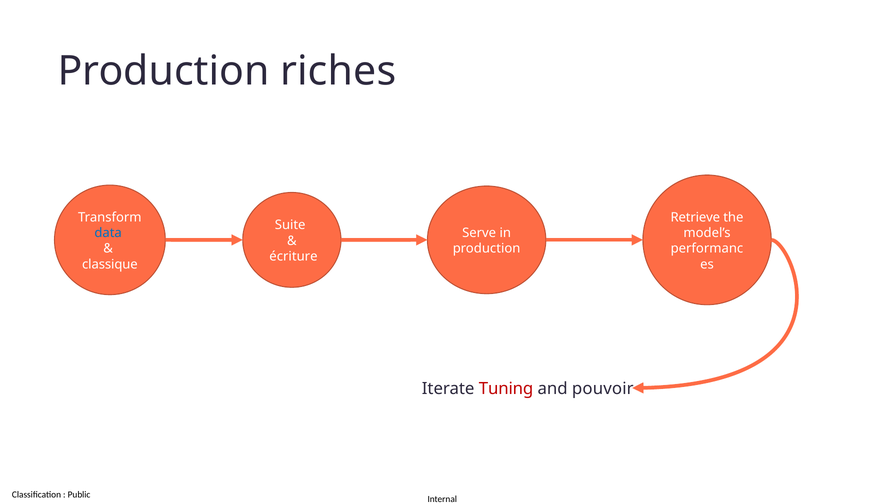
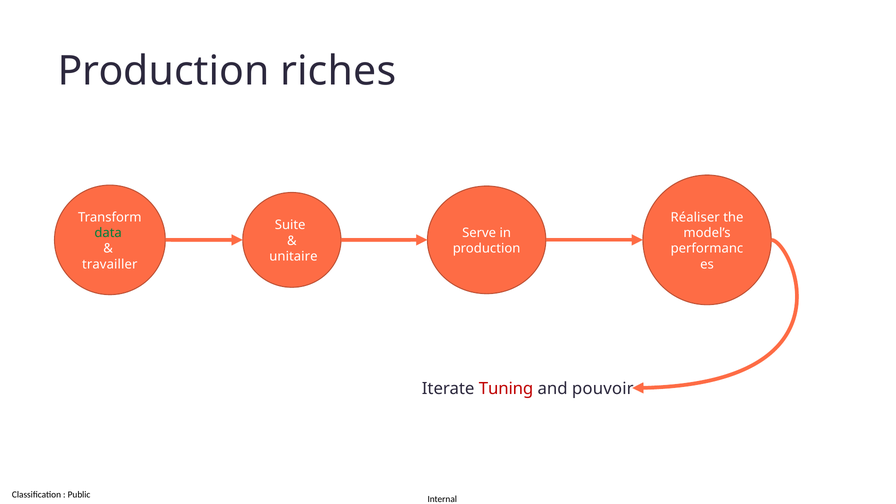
Retrieve: Retrieve -> Réaliser
data colour: blue -> green
écriture: écriture -> unitaire
classique: classique -> travailler
